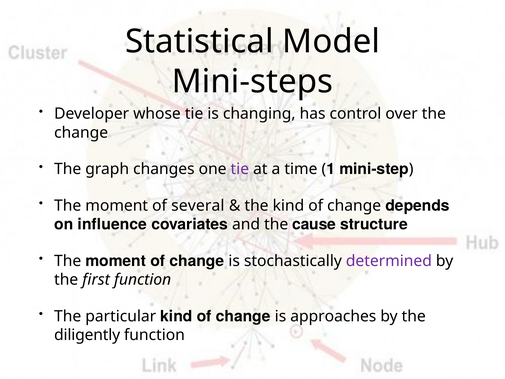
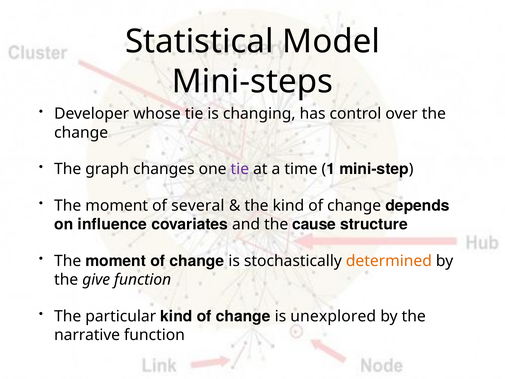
determined colour: purple -> orange
first: first -> give
approaches: approaches -> unexplored
diligently: diligently -> narrative
